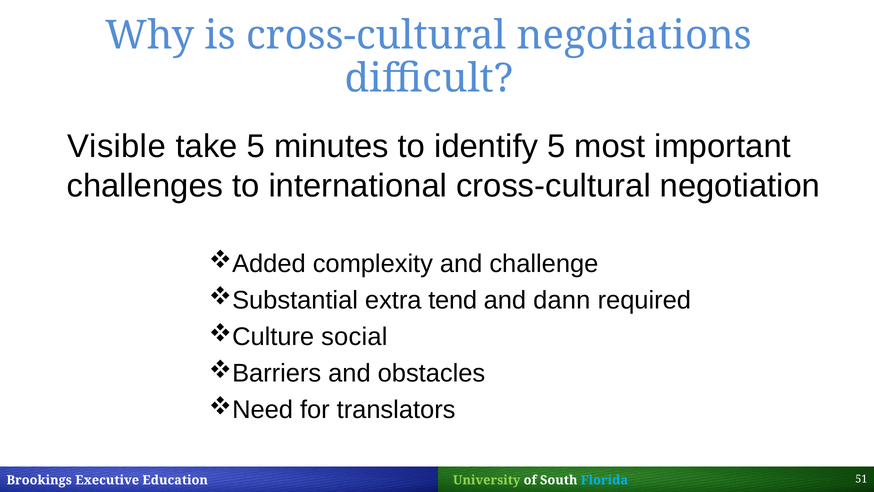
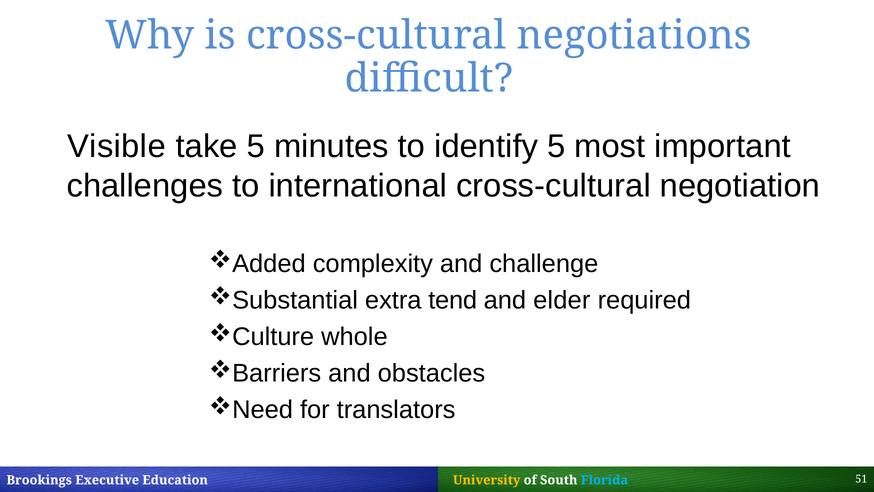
dann: dann -> elder
social: social -> whole
University colour: light green -> yellow
